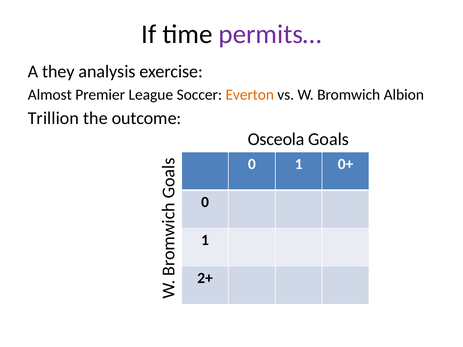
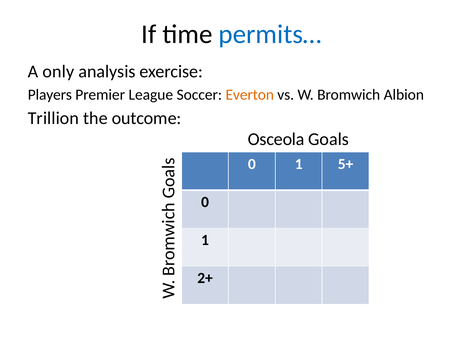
permits… colour: purple -> blue
they: they -> only
Almost: Almost -> Players
0+: 0+ -> 5+
